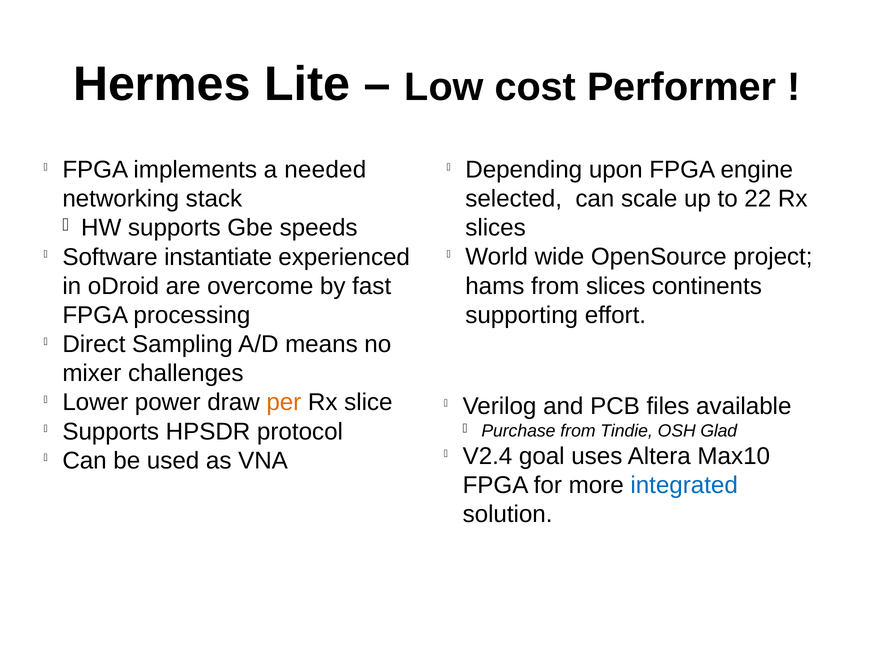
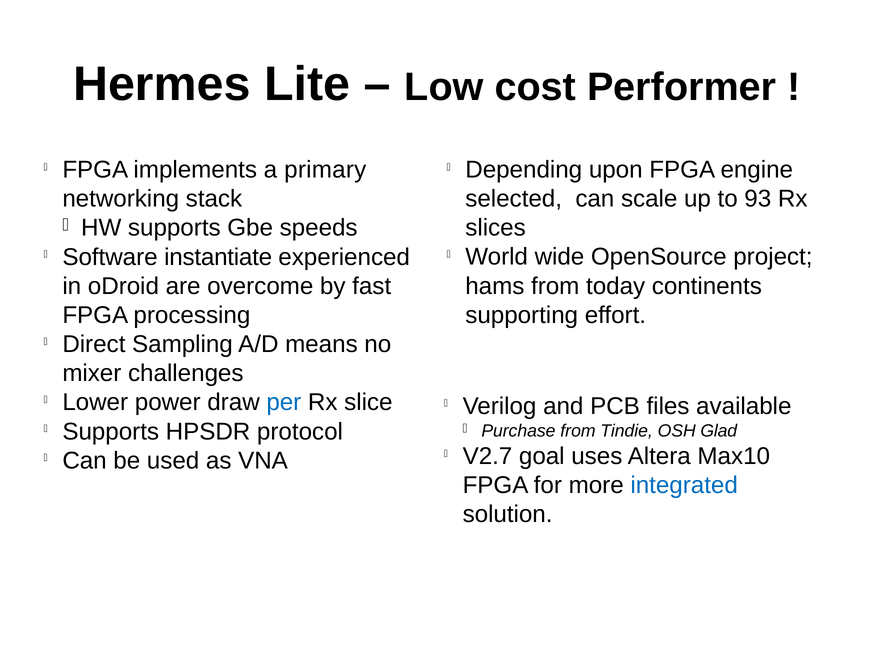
needed: needed -> primary
22: 22 -> 93
from slices: slices -> today
per colour: orange -> blue
V2.4: V2.4 -> V2.7
